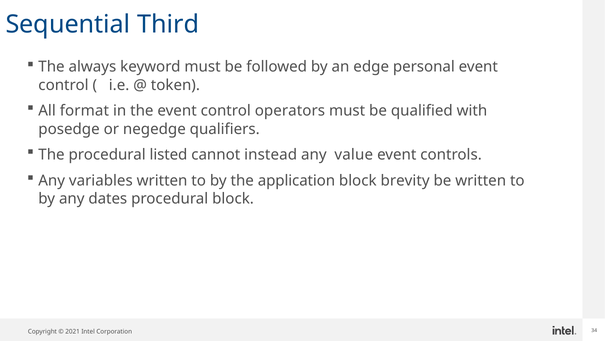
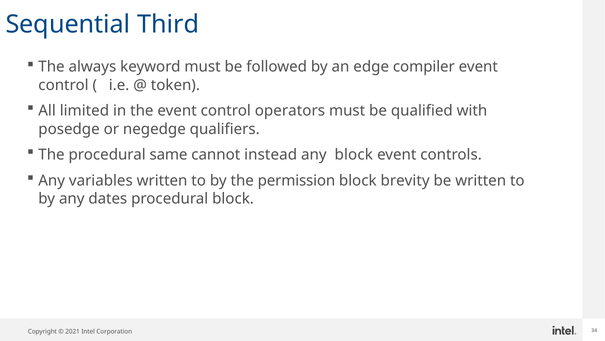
personal: personal -> compiler
format: format -> limited
listed: listed -> same
any value: value -> block
application: application -> permission
